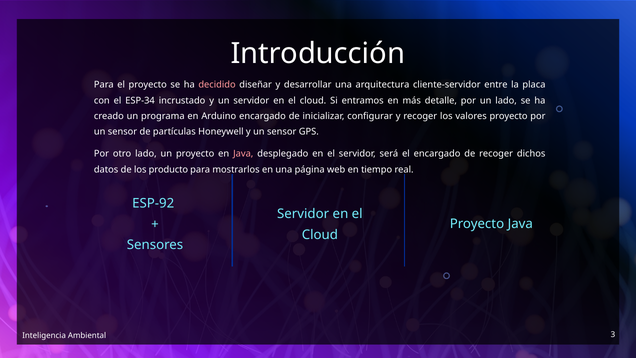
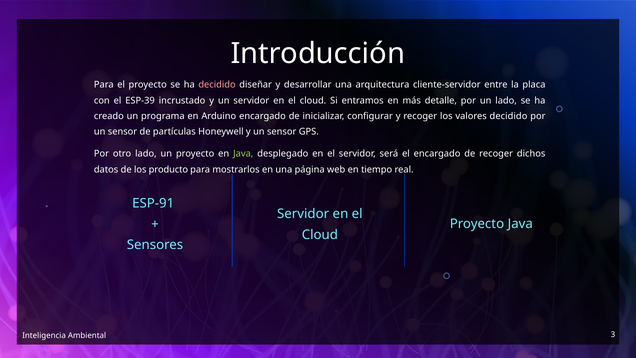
ESP-34: ESP-34 -> ESP-39
valores proyecto: proyecto -> decidido
Java at (243, 154) colour: pink -> light green
ESP-92: ESP-92 -> ESP-91
